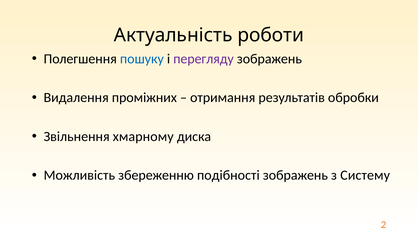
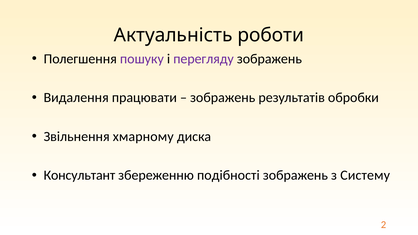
пошуку colour: blue -> purple
проміжних: проміжних -> працювати
отримання at (223, 98): отримання -> зображень
Можливість: Можливість -> Консультант
